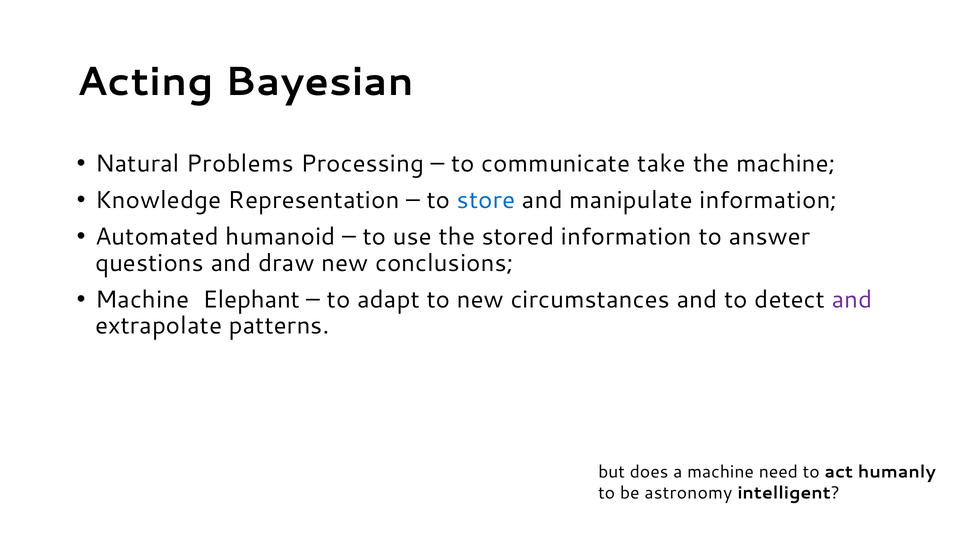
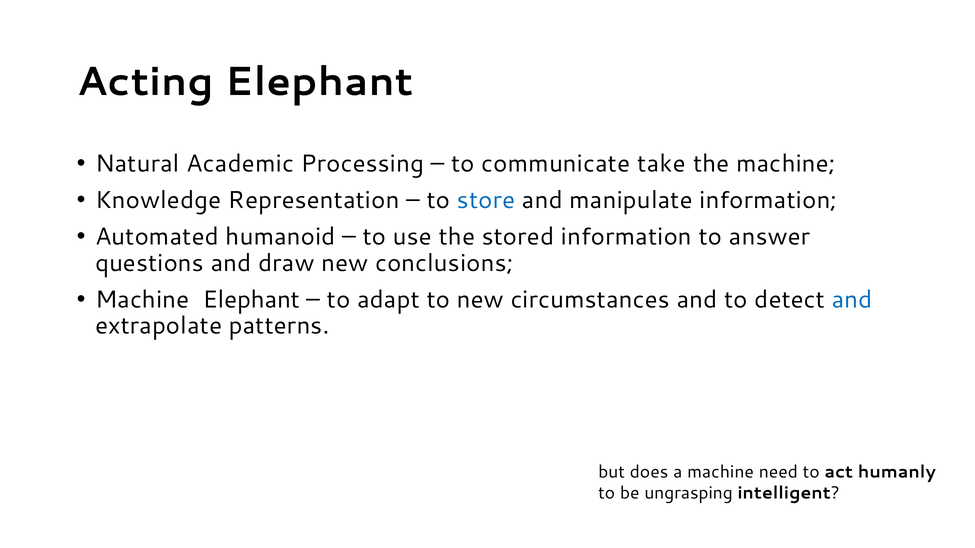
Acting Bayesian: Bayesian -> Elephant
Problems: Problems -> Academic
and at (852, 300) colour: purple -> blue
astronomy: astronomy -> ungrasping
